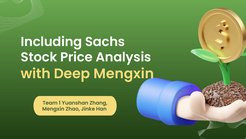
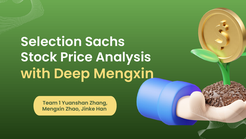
Including: Including -> Selection
